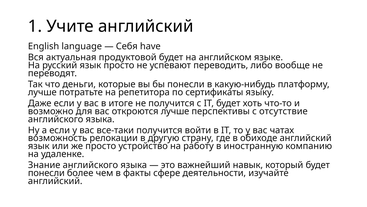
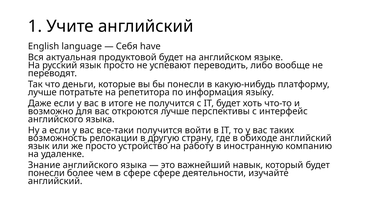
сертификаты: сертификаты -> информация
отсутствие: отсутствие -> интерфейс
чатах: чатах -> таких
в факты: факты -> сфере
